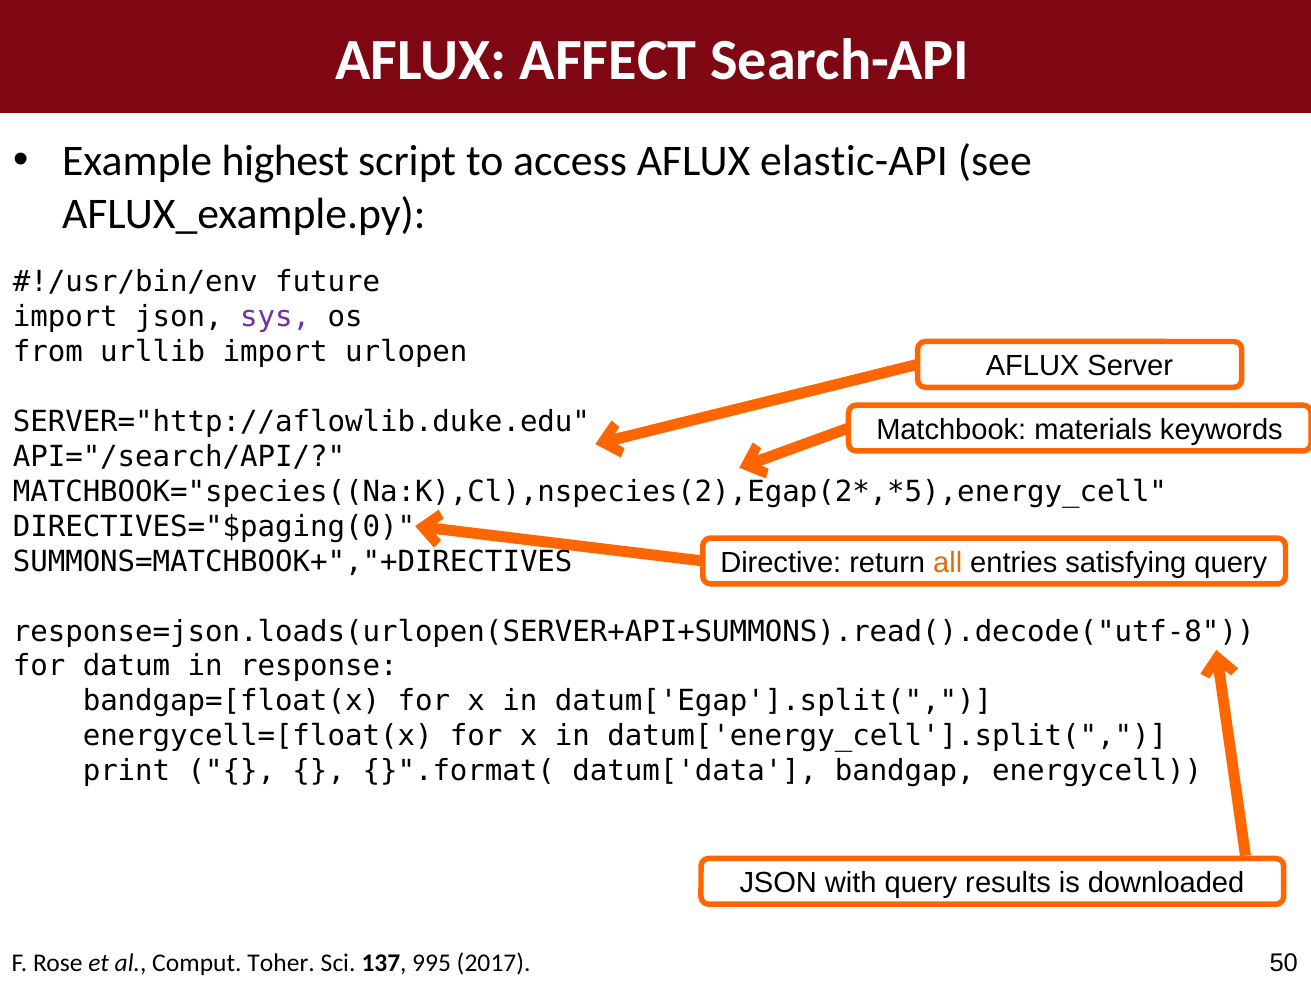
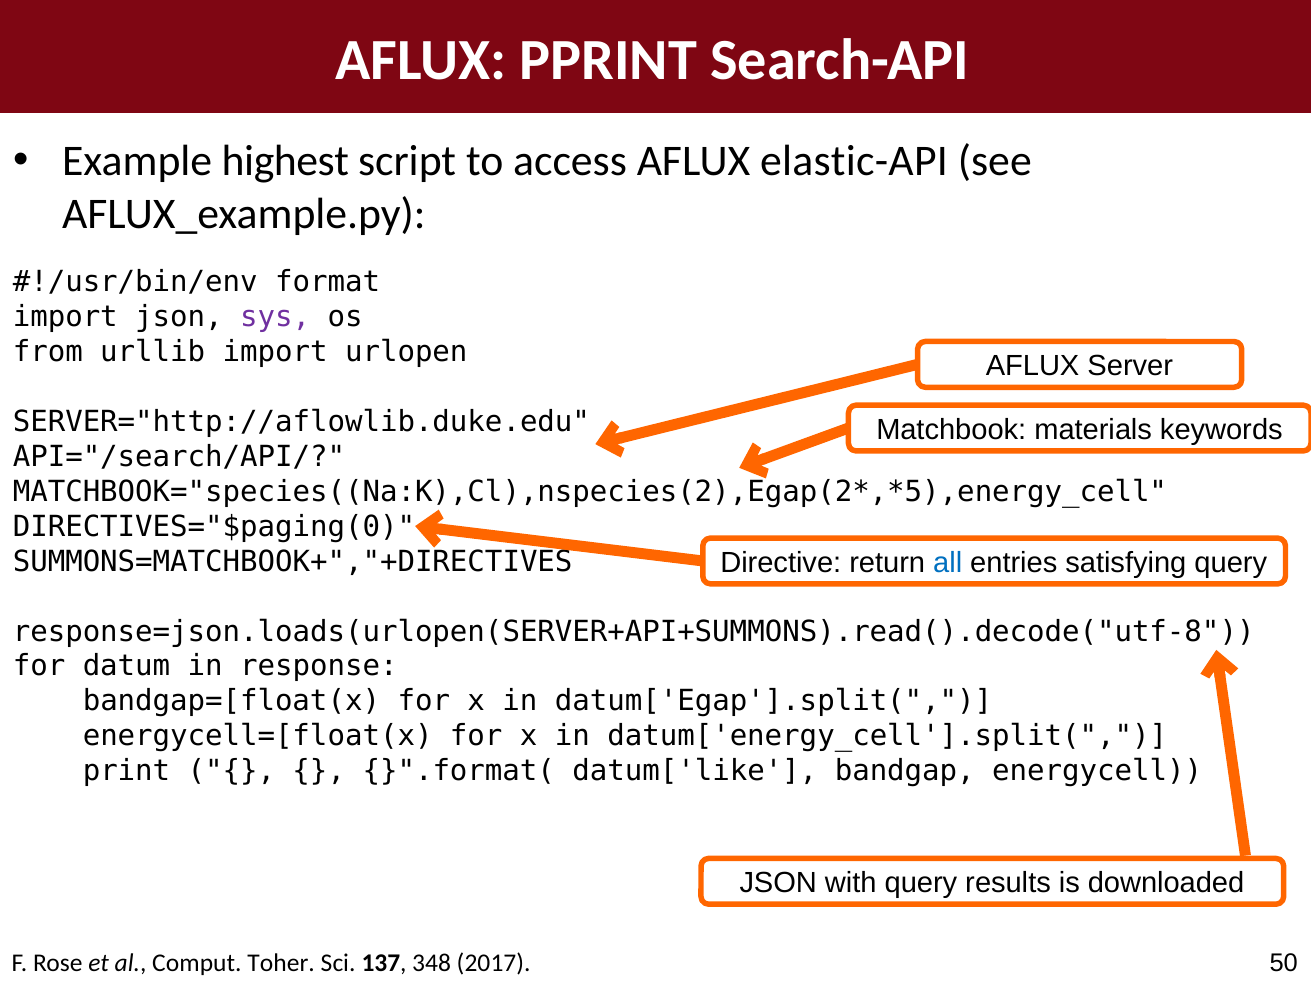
AFFECT: AFFECT -> PPRINT
future: future -> format
all colour: orange -> blue
datum['data: datum['data -> datum['like
995: 995 -> 348
